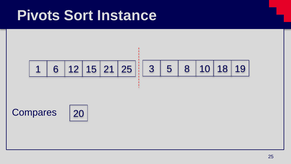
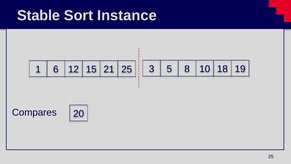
Pivots: Pivots -> Stable
